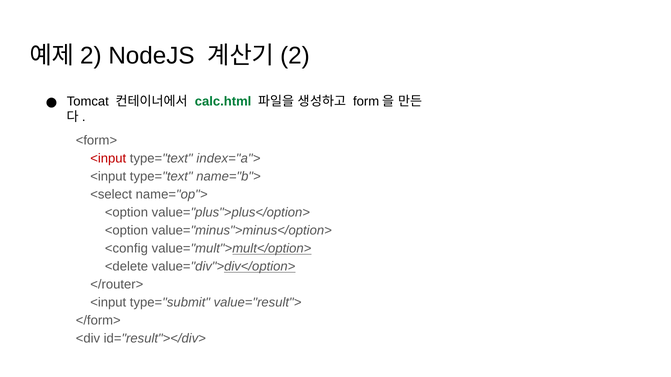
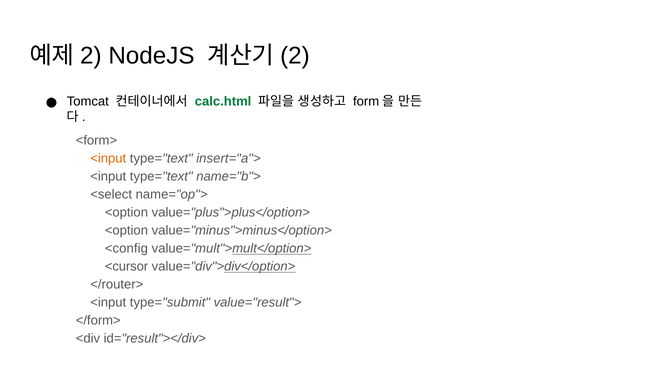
<input at (108, 159) colour: red -> orange
index="a">: index="a"> -> insert="a">
<delete: <delete -> <cursor
